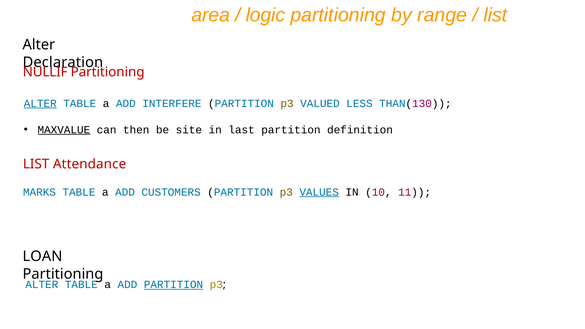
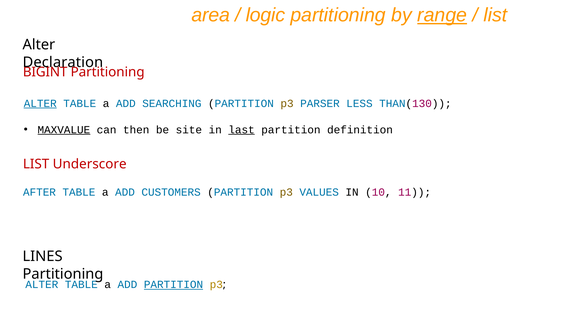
range underline: none -> present
NULLIF: NULLIF -> BIGINT
INTERFERE: INTERFERE -> SEARCHING
VALUED: VALUED -> PARSER
last underline: none -> present
Attendance: Attendance -> Underscore
MARKS: MARKS -> AFTER
VALUES underline: present -> none
LOAN: LOAN -> LINES
